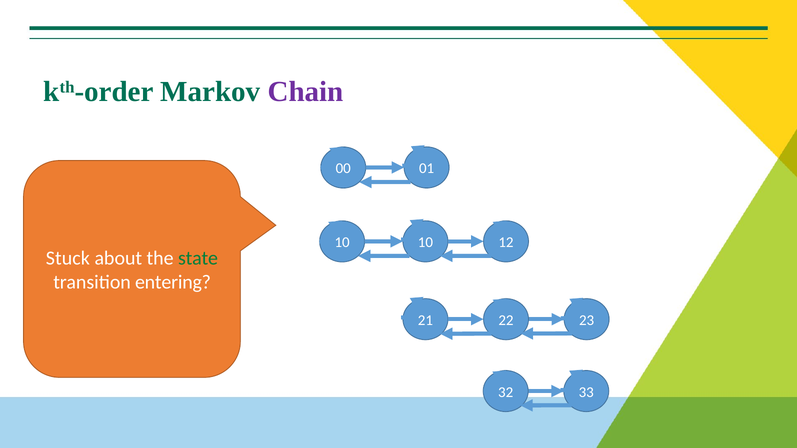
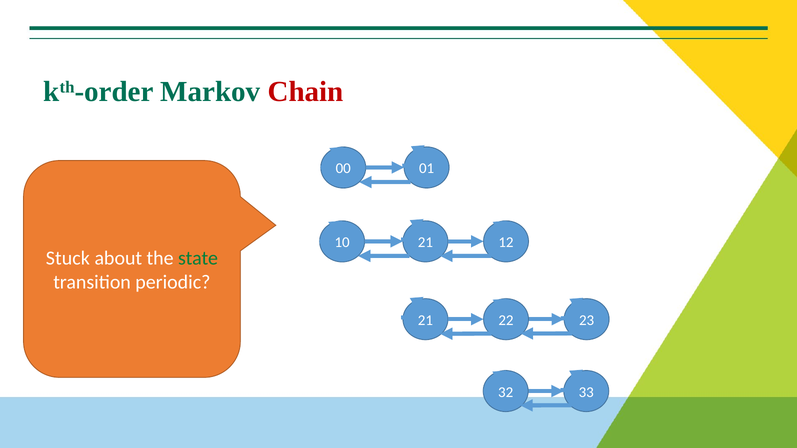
Chain colour: purple -> red
10 at (425, 243): 10 -> 21
entering: entering -> periodic
